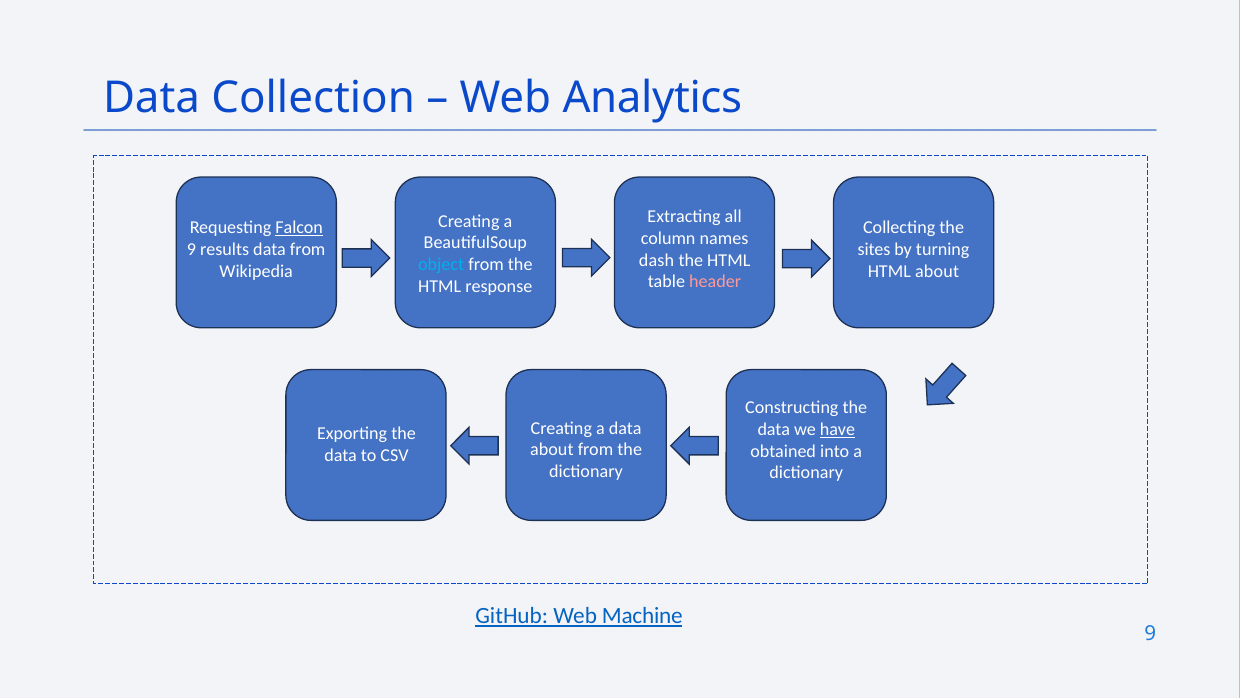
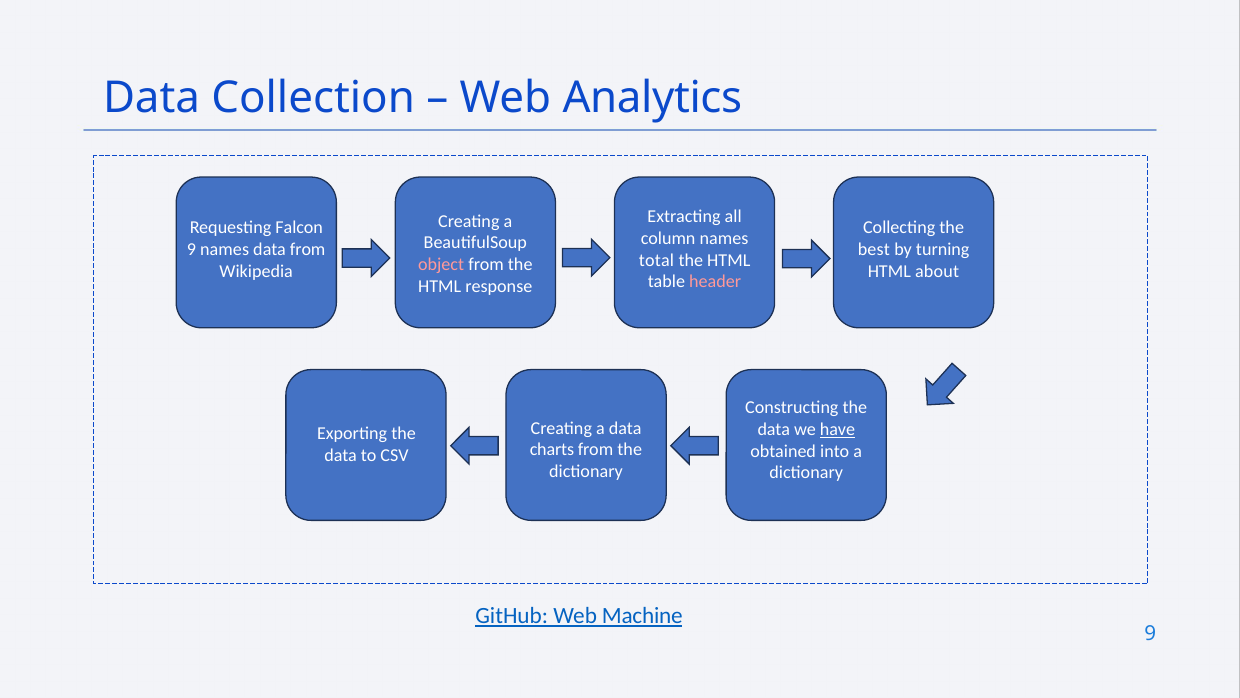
Falcon underline: present -> none
9 results: results -> names
sites: sites -> best
dash: dash -> total
object colour: light blue -> pink
about at (552, 450): about -> charts
